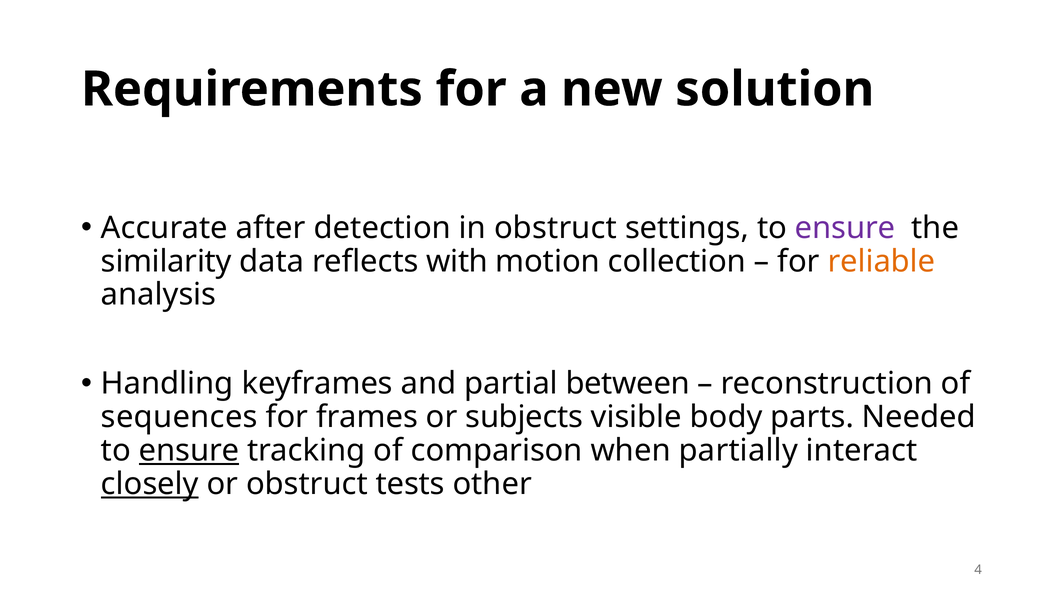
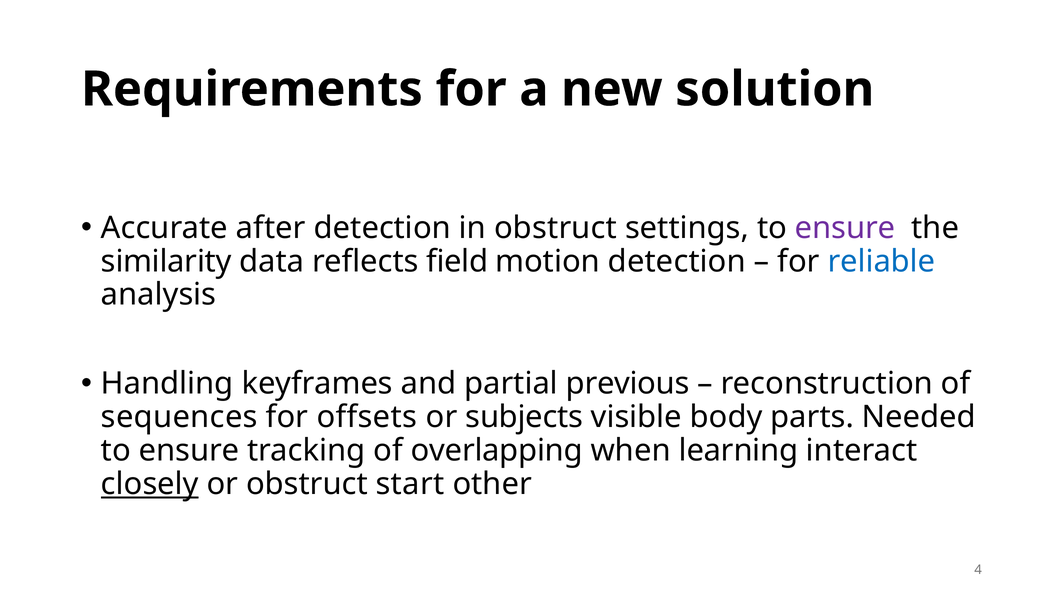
with: with -> field
motion collection: collection -> detection
reliable colour: orange -> blue
between: between -> previous
frames: frames -> offsets
ensure at (189, 451) underline: present -> none
comparison: comparison -> overlapping
partially: partially -> learning
tests: tests -> start
